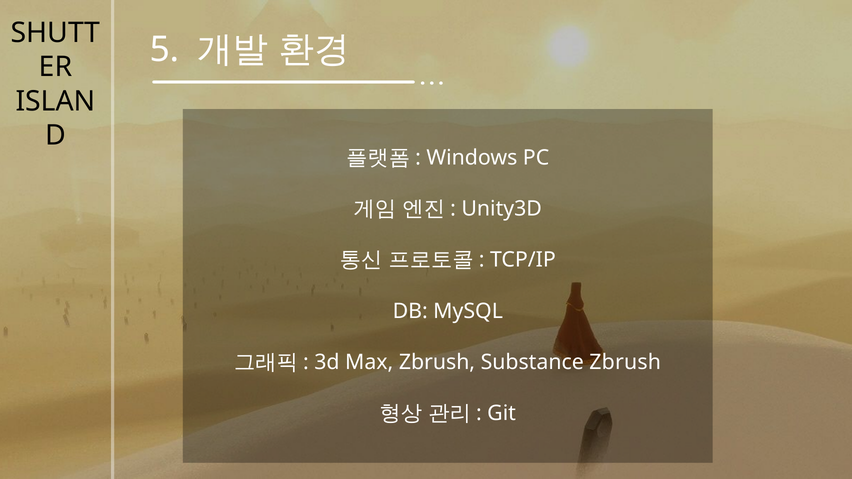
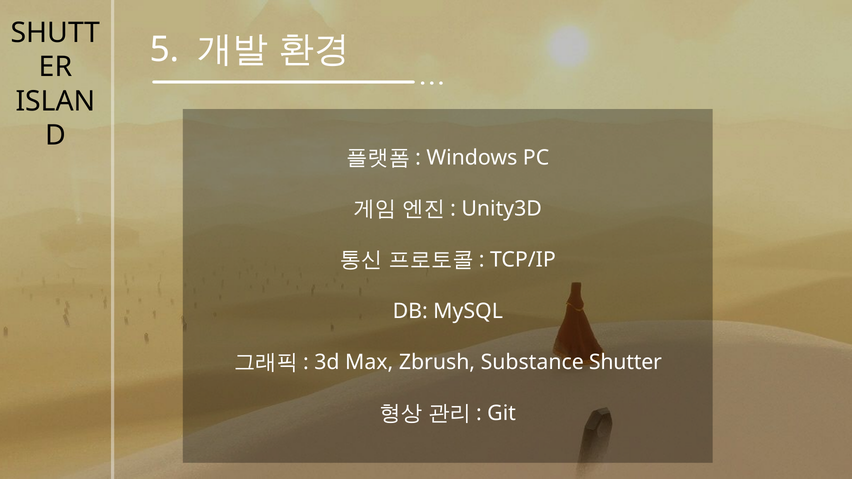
Substance Zbrush: Zbrush -> Shutter
